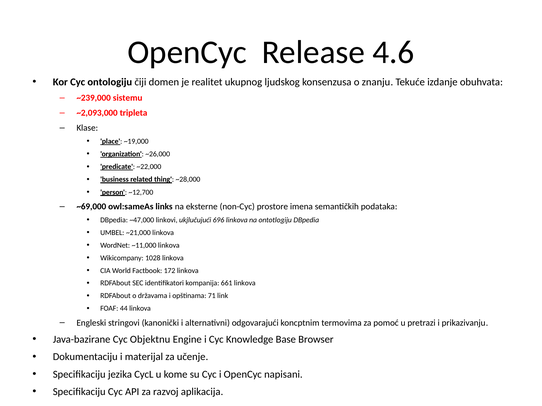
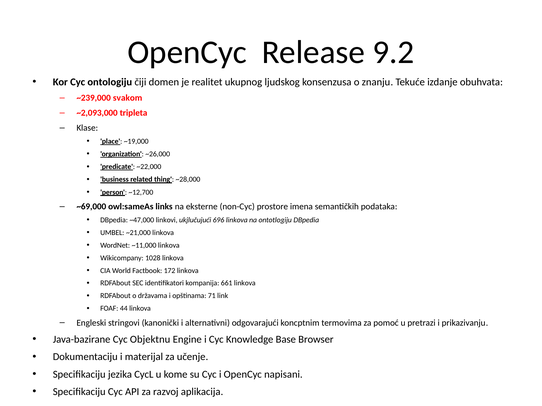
4.6: 4.6 -> 9.2
sistemu: sistemu -> svakom
